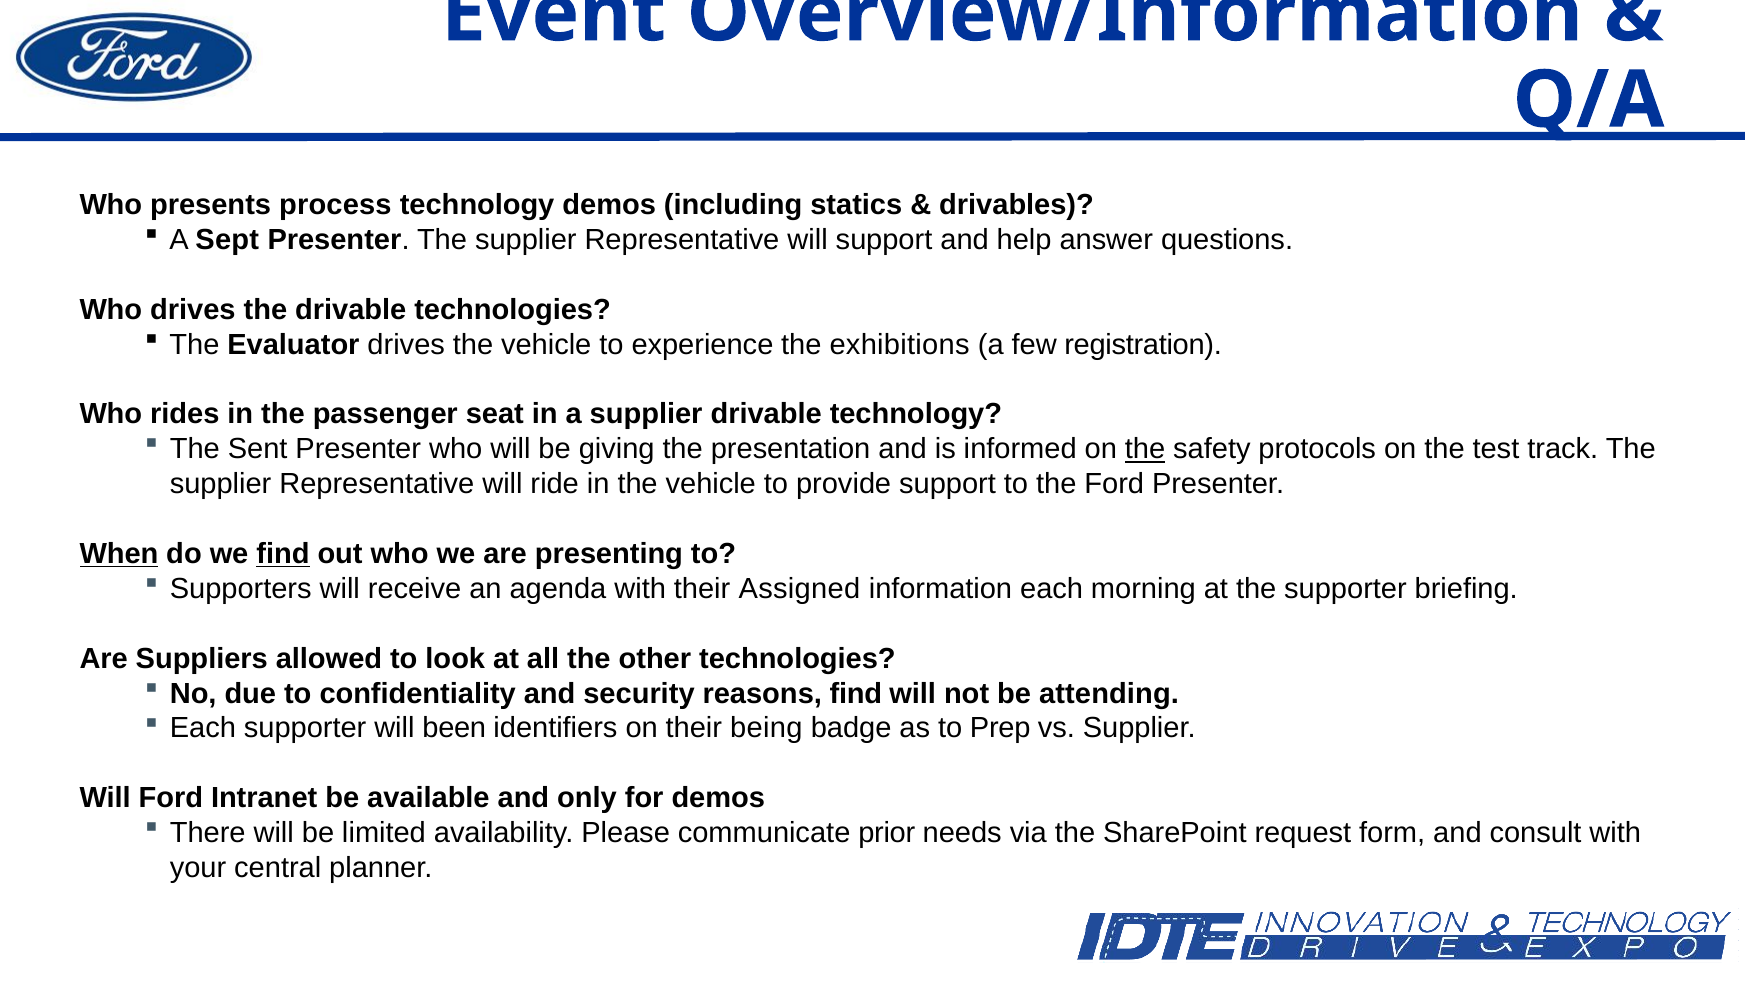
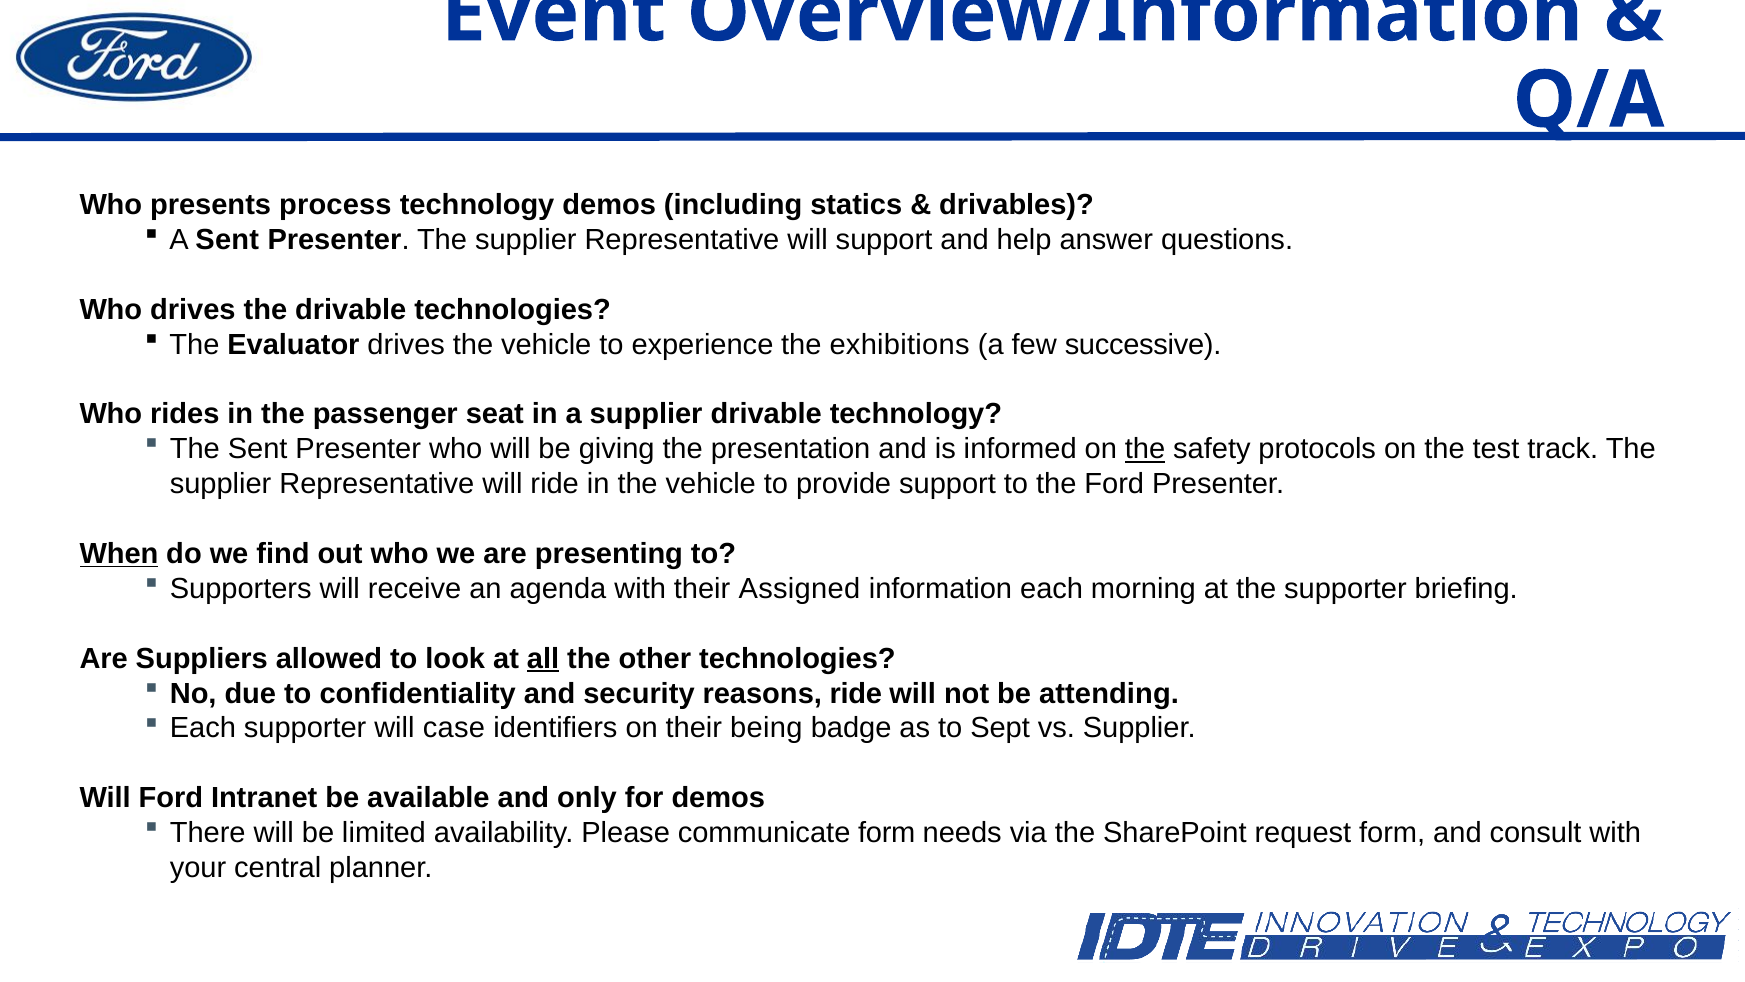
A Sept: Sept -> Sent
registration: registration -> successive
find at (283, 554) underline: present -> none
all underline: none -> present
reasons find: find -> ride
been: been -> case
Prep: Prep -> Sept
communicate prior: prior -> form
